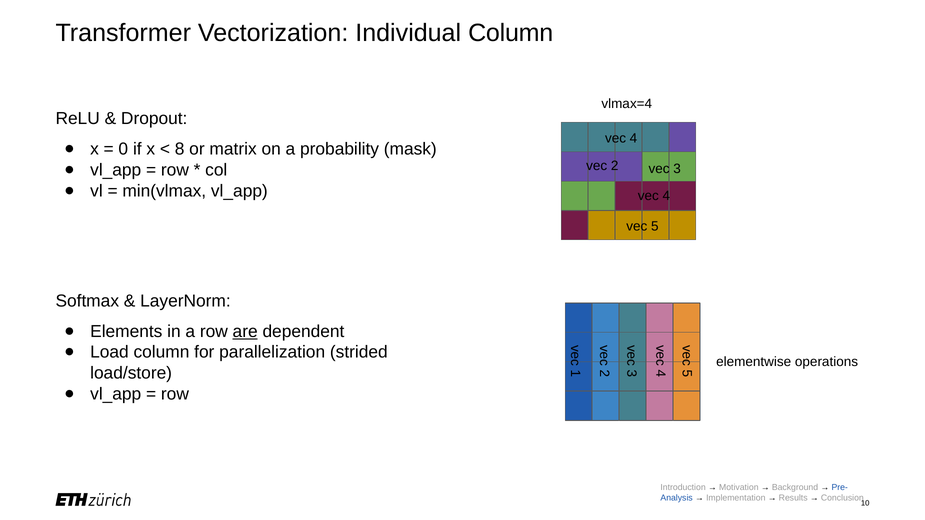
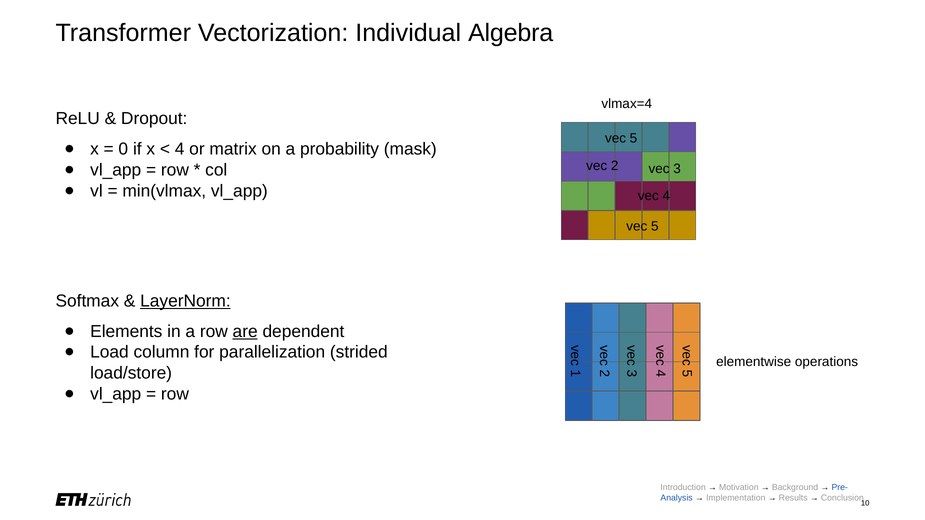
Individual Column: Column -> Algebra
4 at (634, 138): 4 -> 5
8 at (180, 149): 8 -> 4
LayerNorm underline: none -> present
